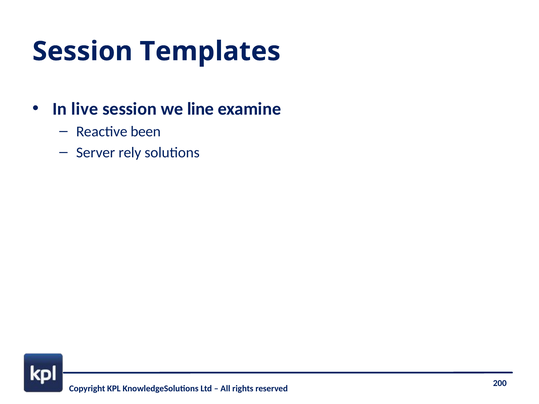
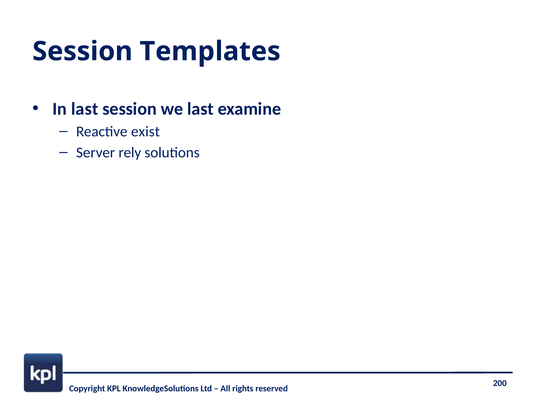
In live: live -> last
we line: line -> last
been: been -> exist
